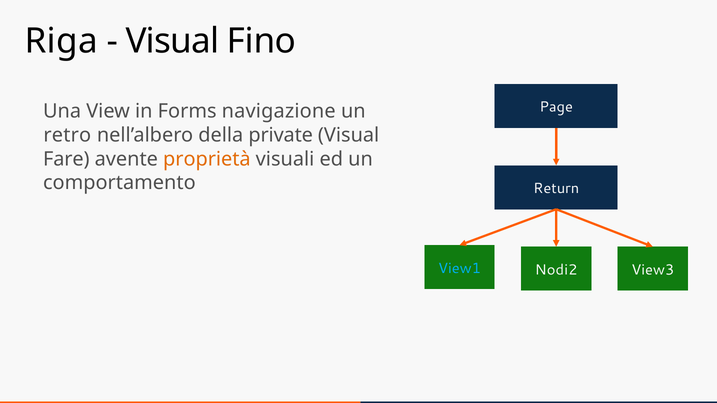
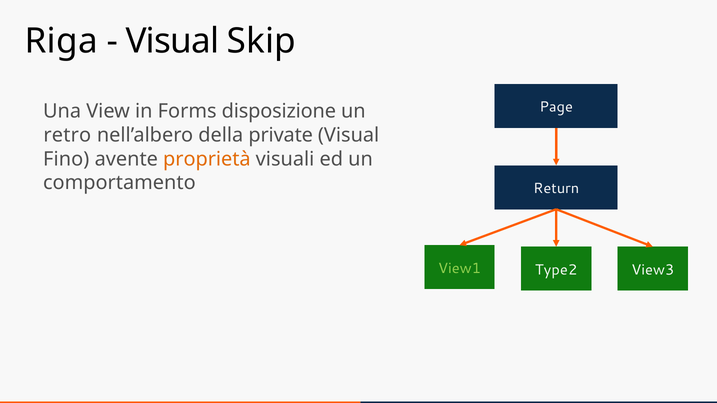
Fino: Fino -> Skip
navigazione: navigazione -> disposizione
Fare: Fare -> Fino
View1 colour: light blue -> light green
Nodi2: Nodi2 -> Type2
